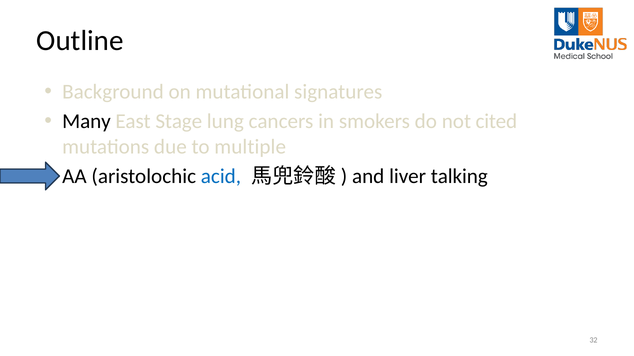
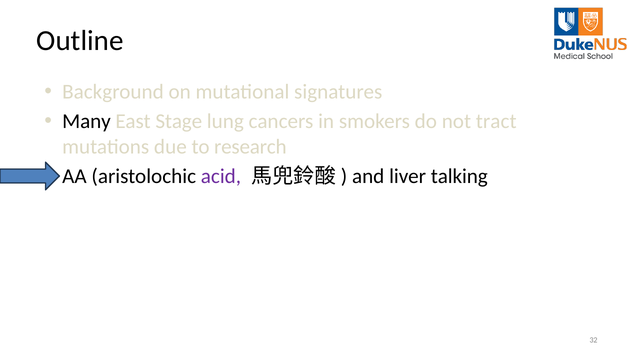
cited: cited -> tract
multiple: multiple -> research
acid colour: blue -> purple
